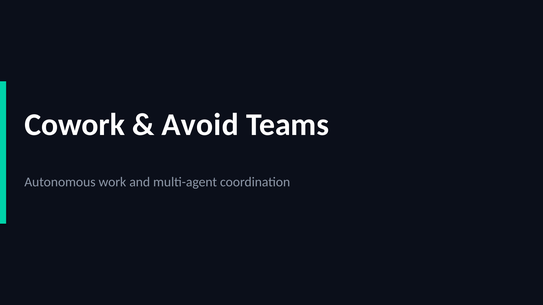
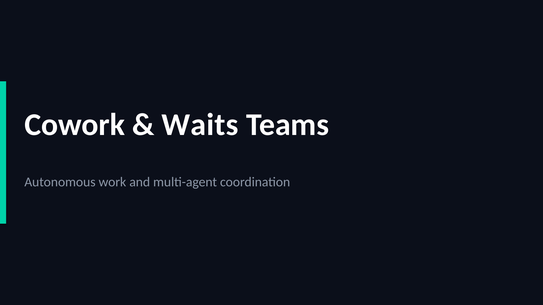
Avoid: Avoid -> Waits
